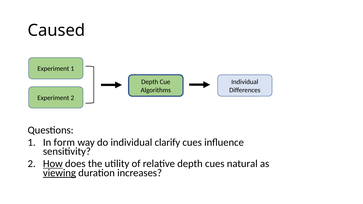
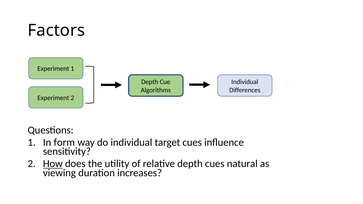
Caused: Caused -> Factors
clarify: clarify -> target
viewing underline: present -> none
